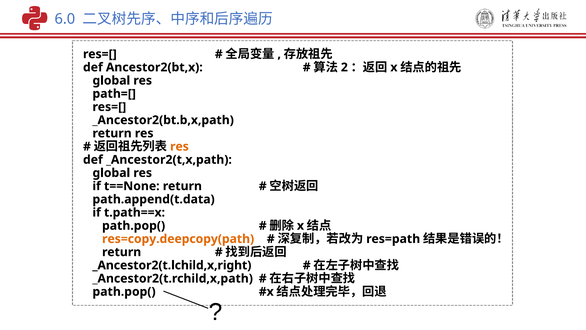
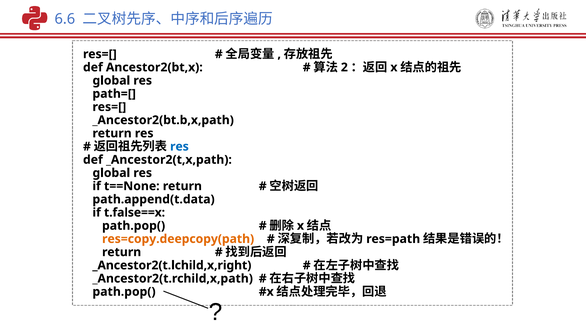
6.0: 6.0 -> 6.6
res at (179, 146) colour: orange -> blue
t.path==x: t.path==x -> t.false==x
